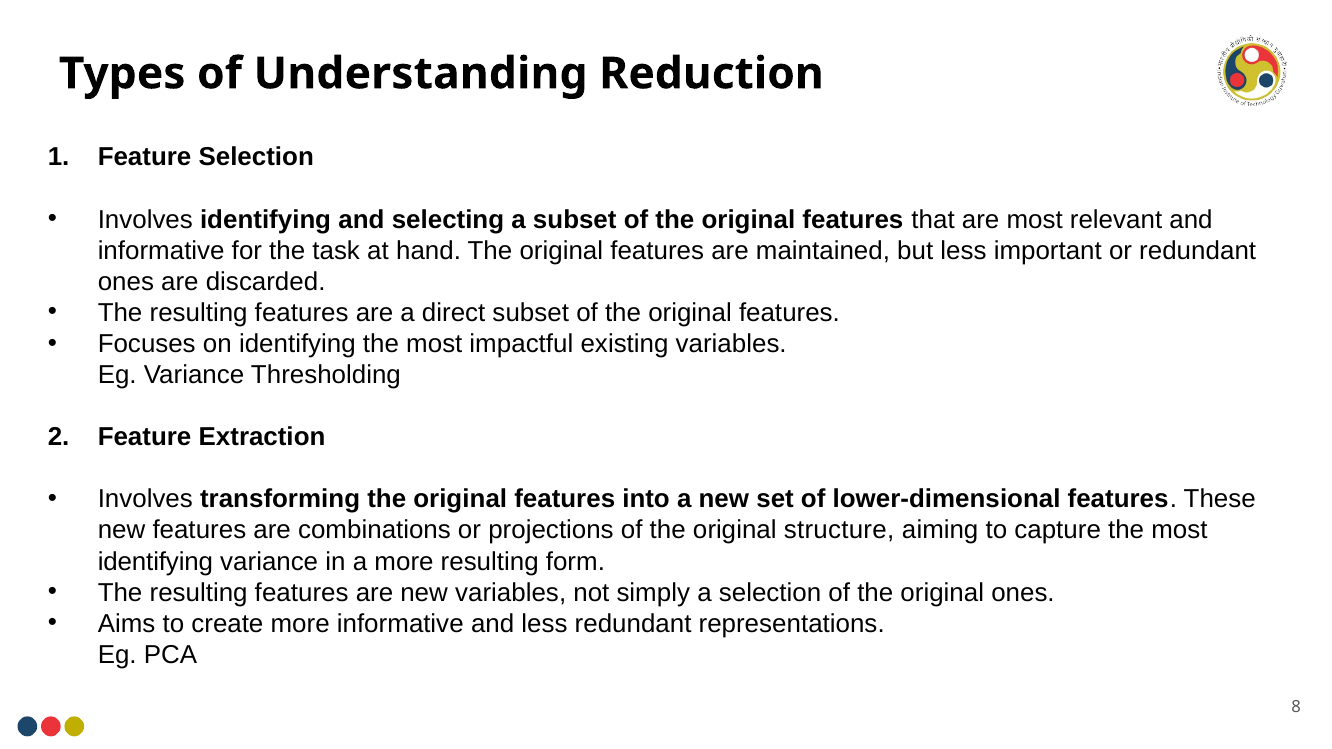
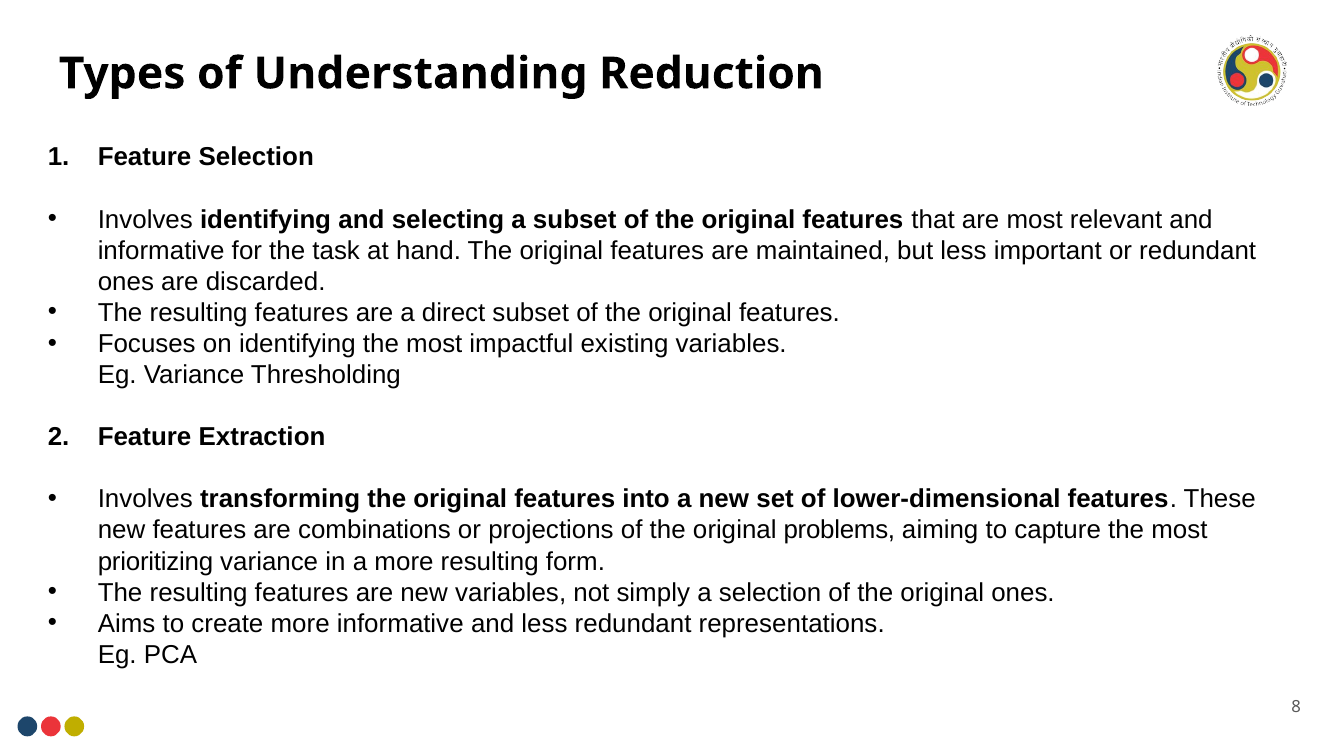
structure: structure -> problems
identifying at (155, 562): identifying -> prioritizing
